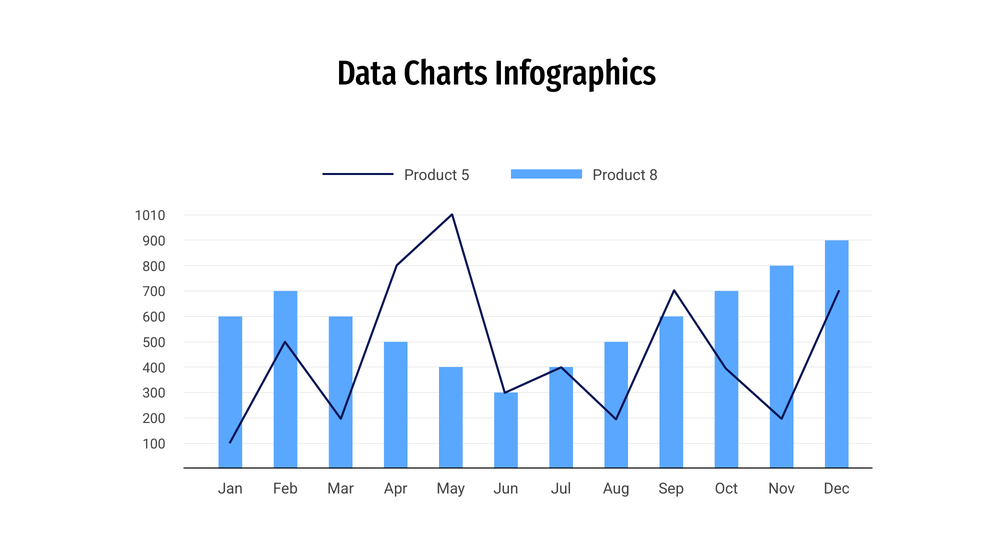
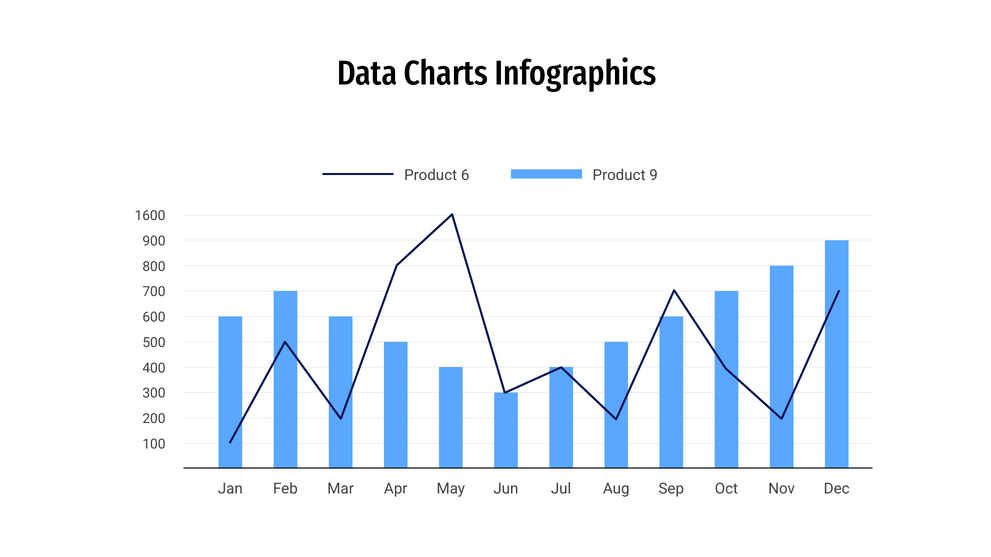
5: 5 -> 6
8: 8 -> 9
1010: 1010 -> 1600
